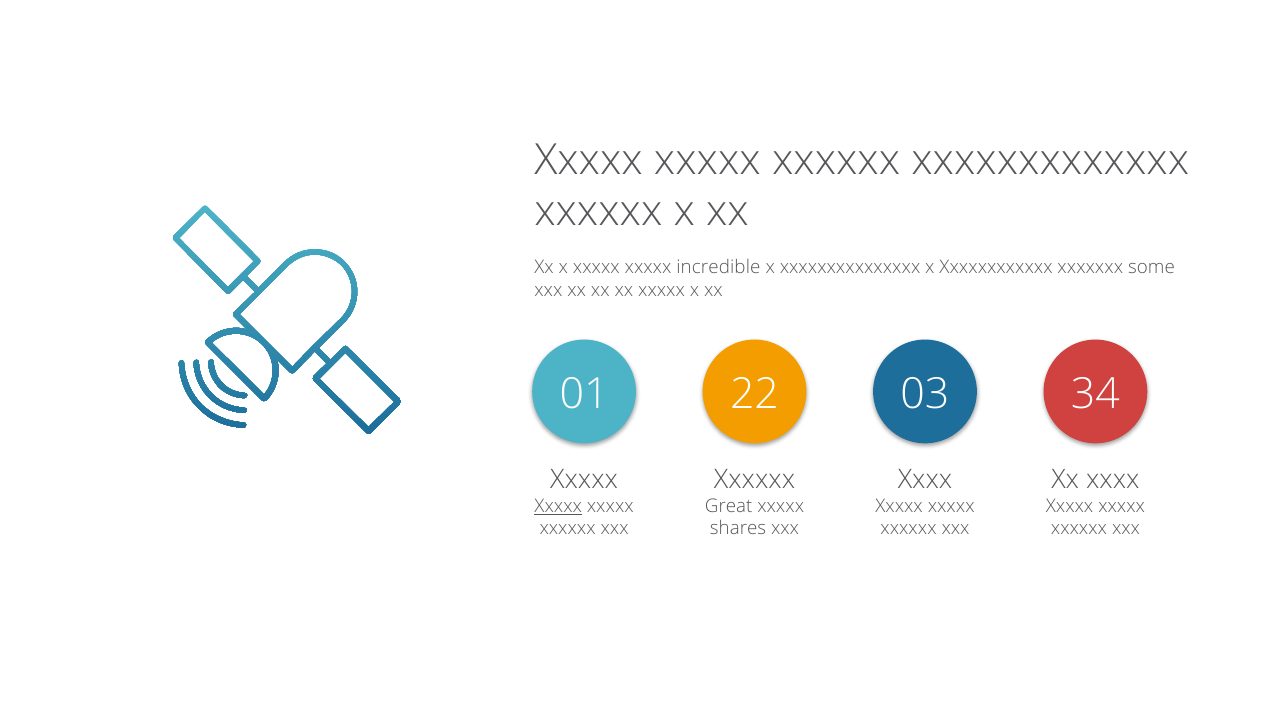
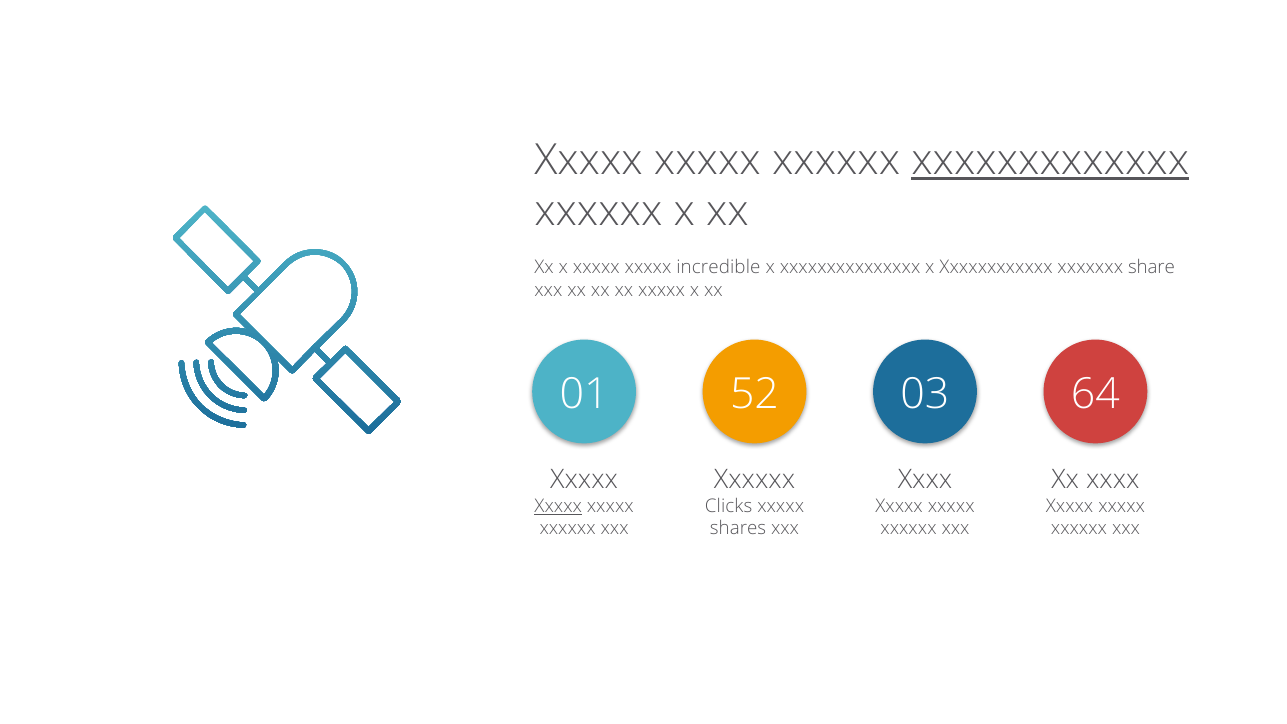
xxxxxxxxxxxxx underline: none -> present
some: some -> share
22: 22 -> 52
34: 34 -> 64
Great: Great -> Clicks
